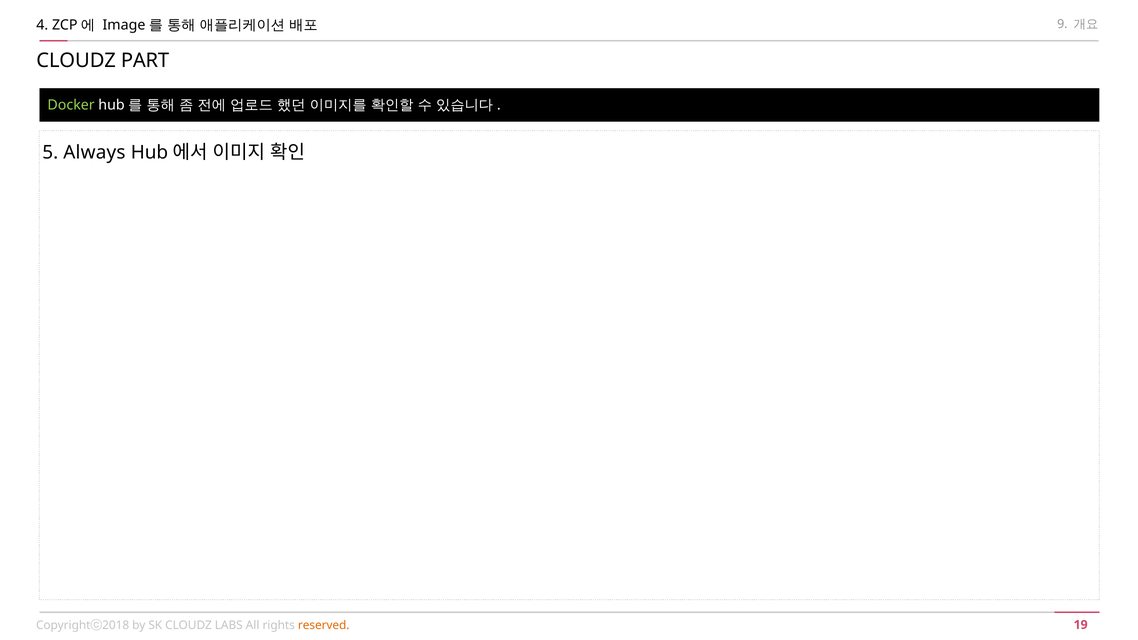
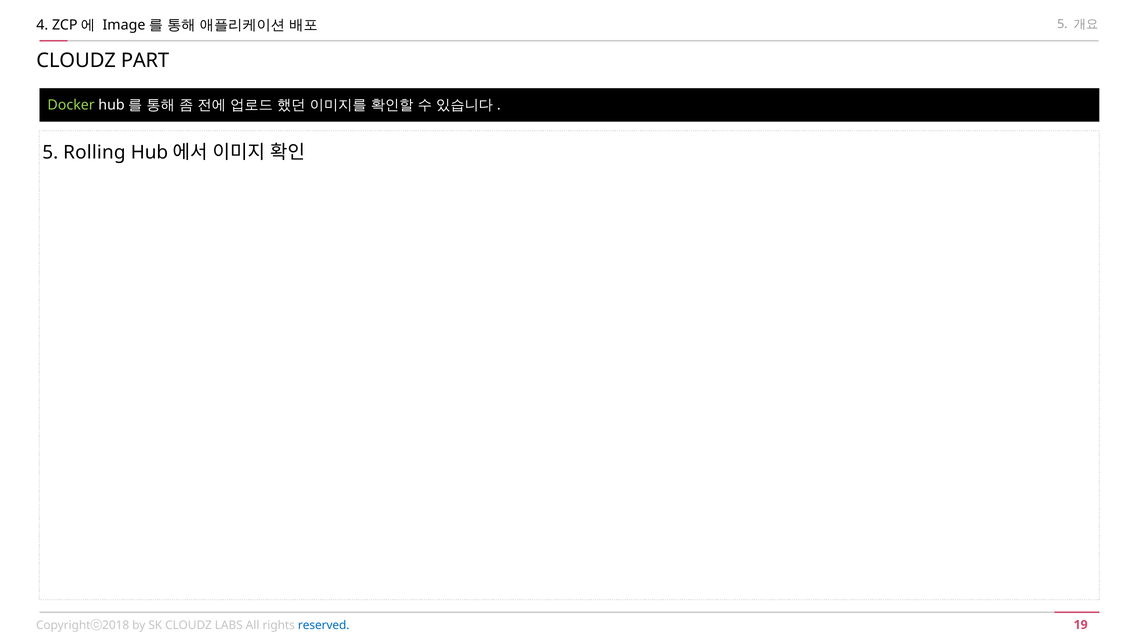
9 at (1062, 24): 9 -> 5
Always: Always -> Rolling
reserved colour: orange -> blue
